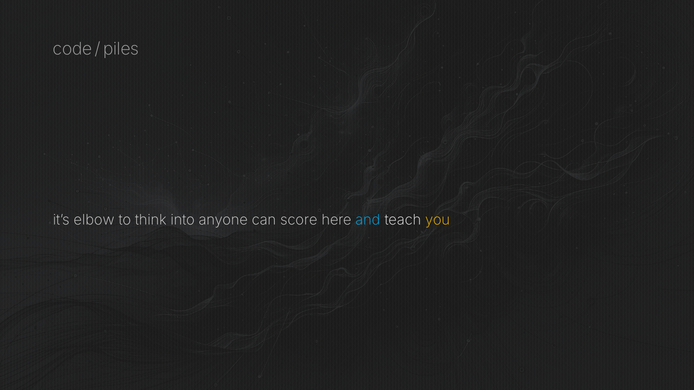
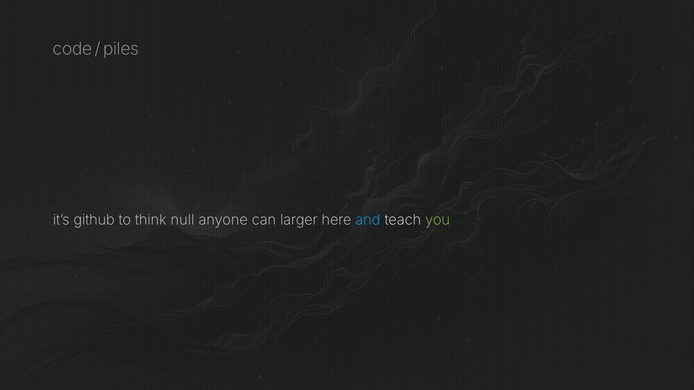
elbow: elbow -> github
into: into -> null
score: score -> larger
you colour: yellow -> light green
